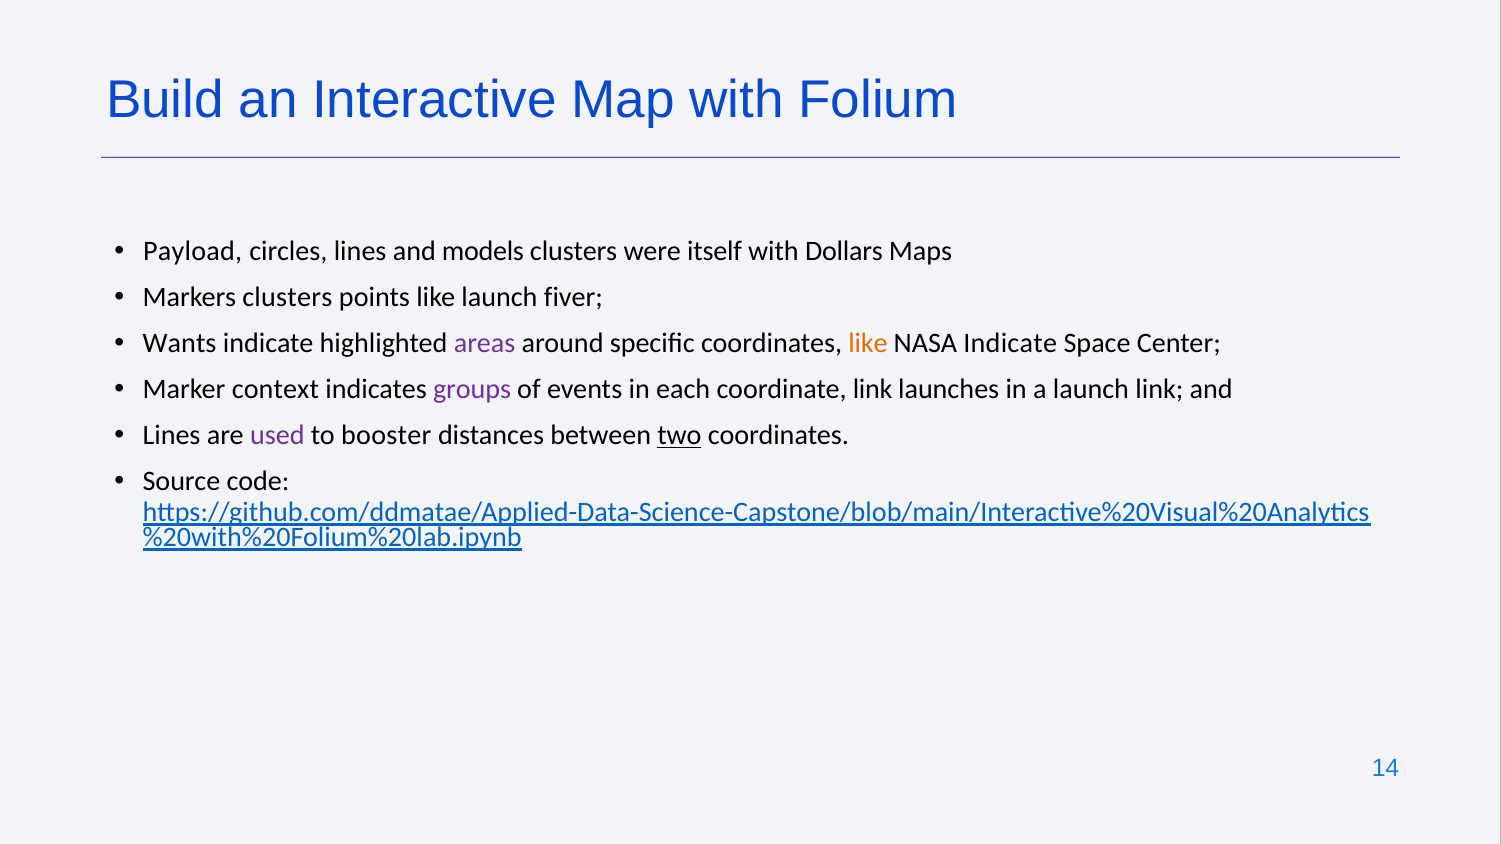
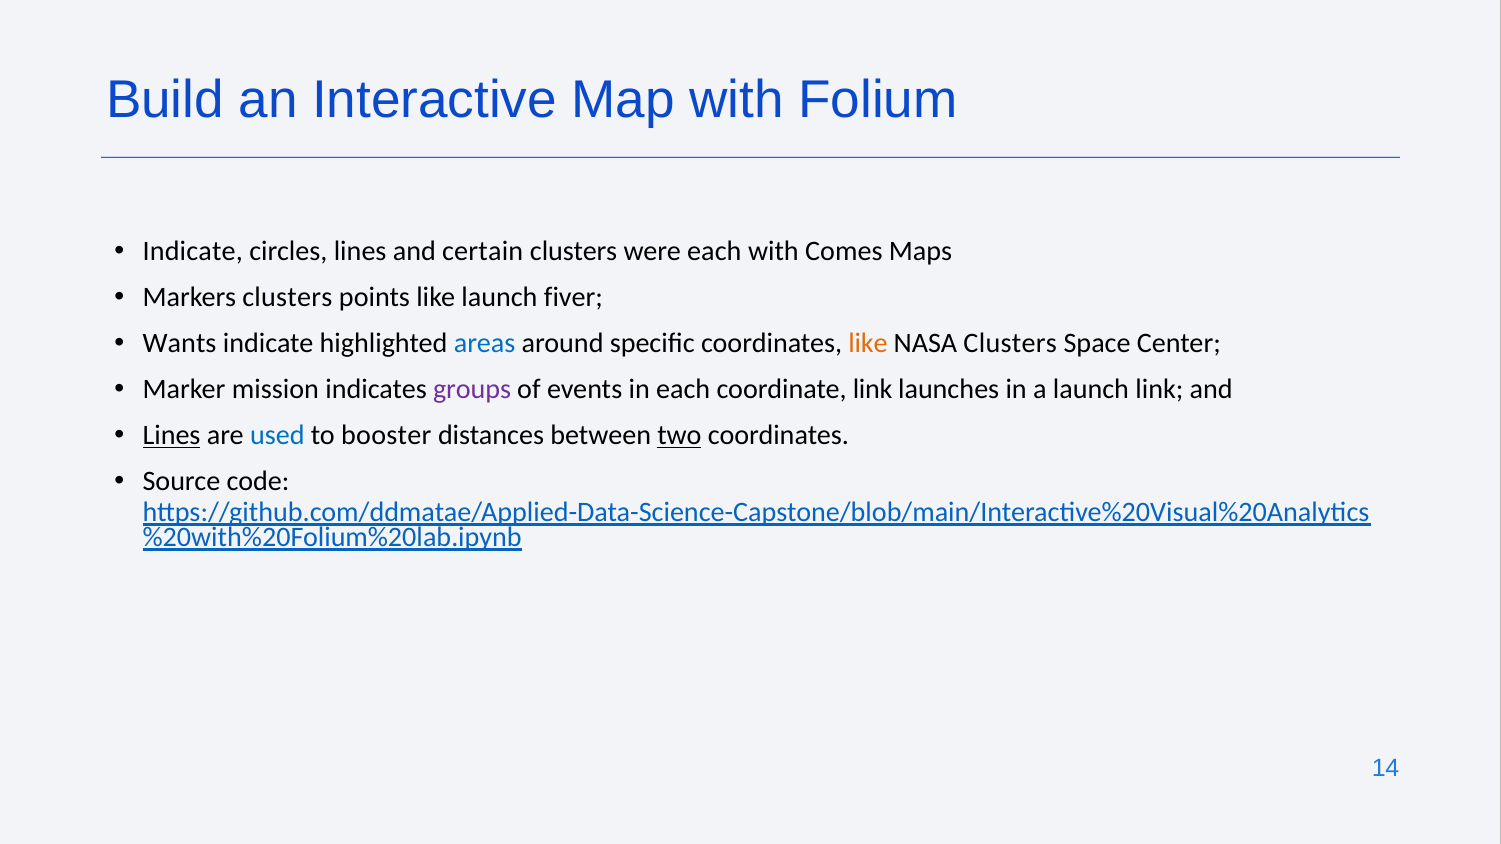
Payload at (193, 251): Payload -> Indicate
models: models -> certain
were itself: itself -> each
Dollars: Dollars -> Comes
areas colour: purple -> blue
NASA Indicate: Indicate -> Clusters
context: context -> mission
Lines at (172, 436) underline: none -> present
used colour: purple -> blue
